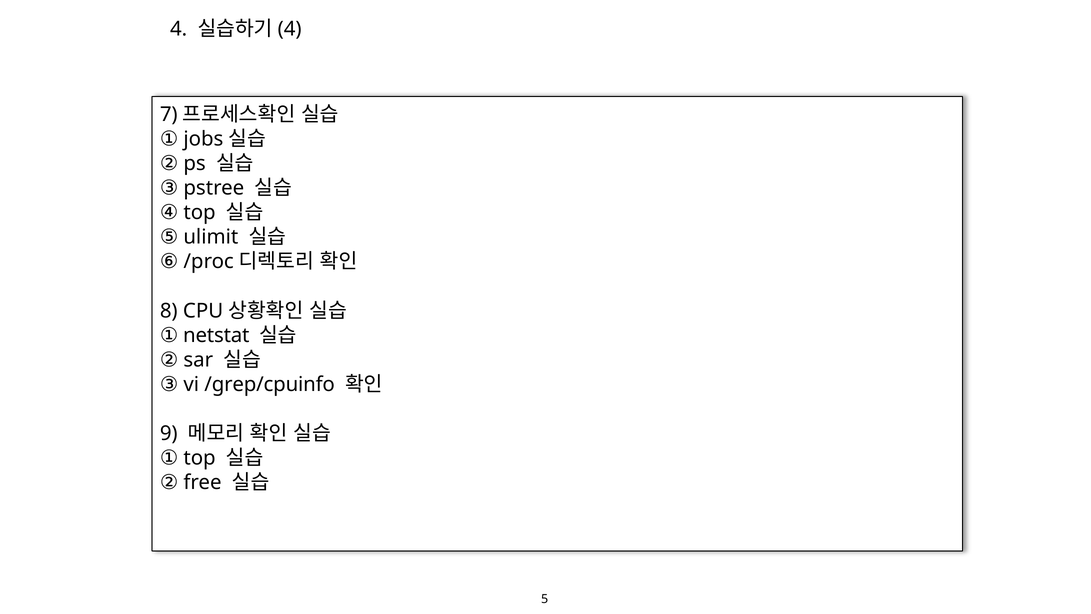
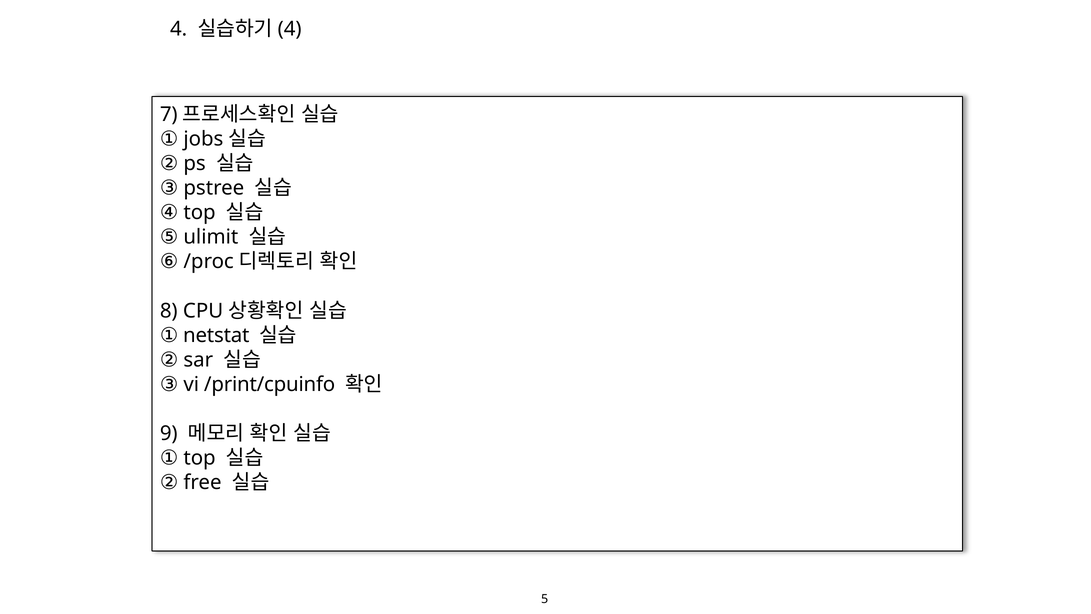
/grep/cpuinfo: /grep/cpuinfo -> /print/cpuinfo
